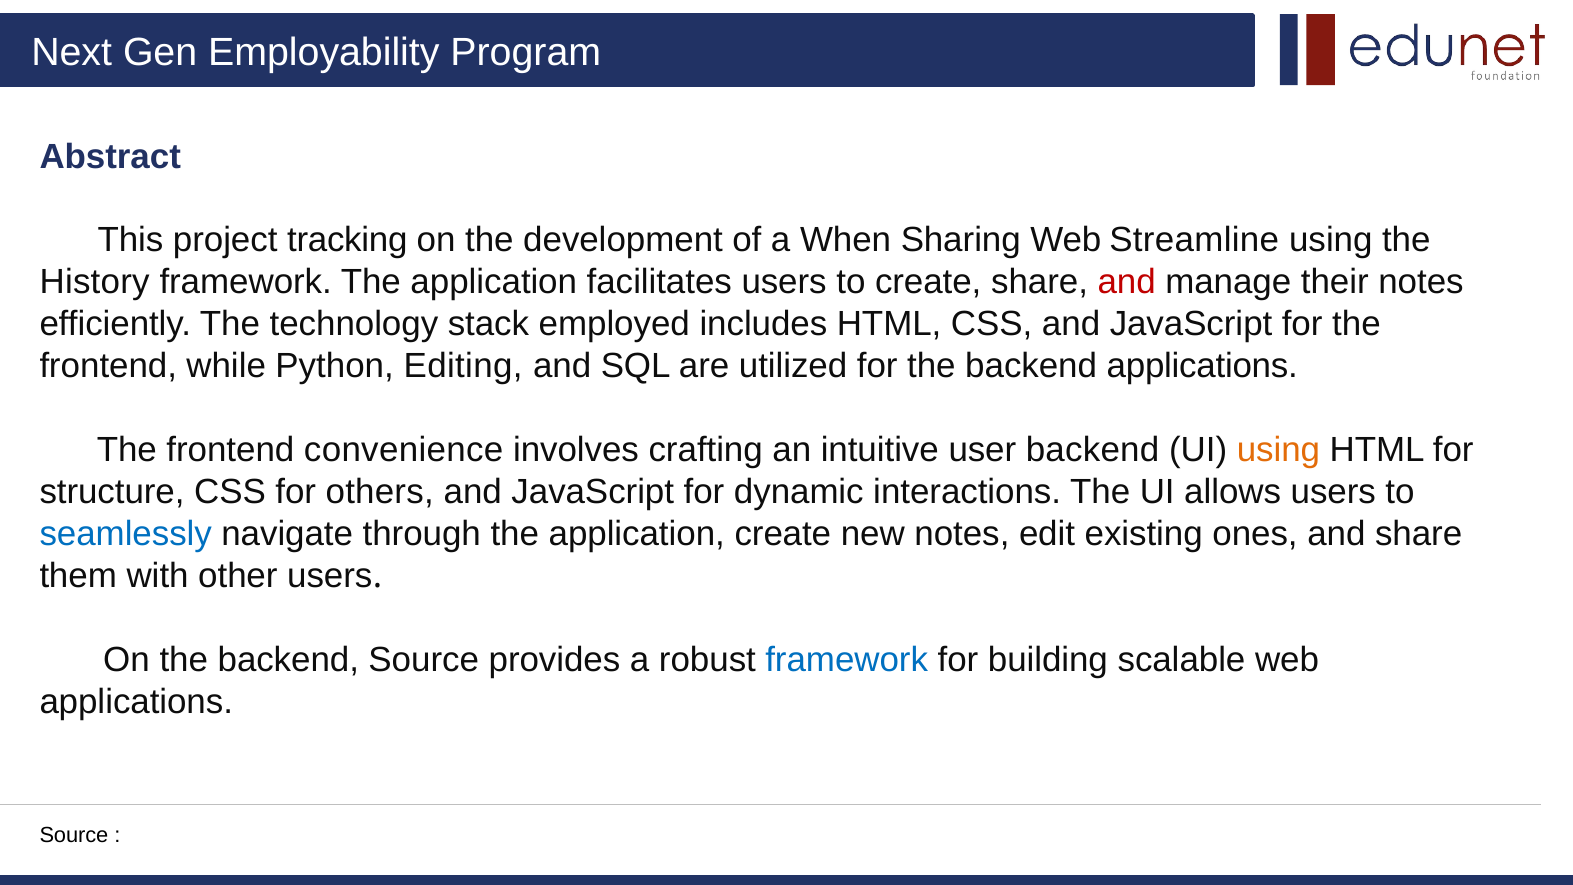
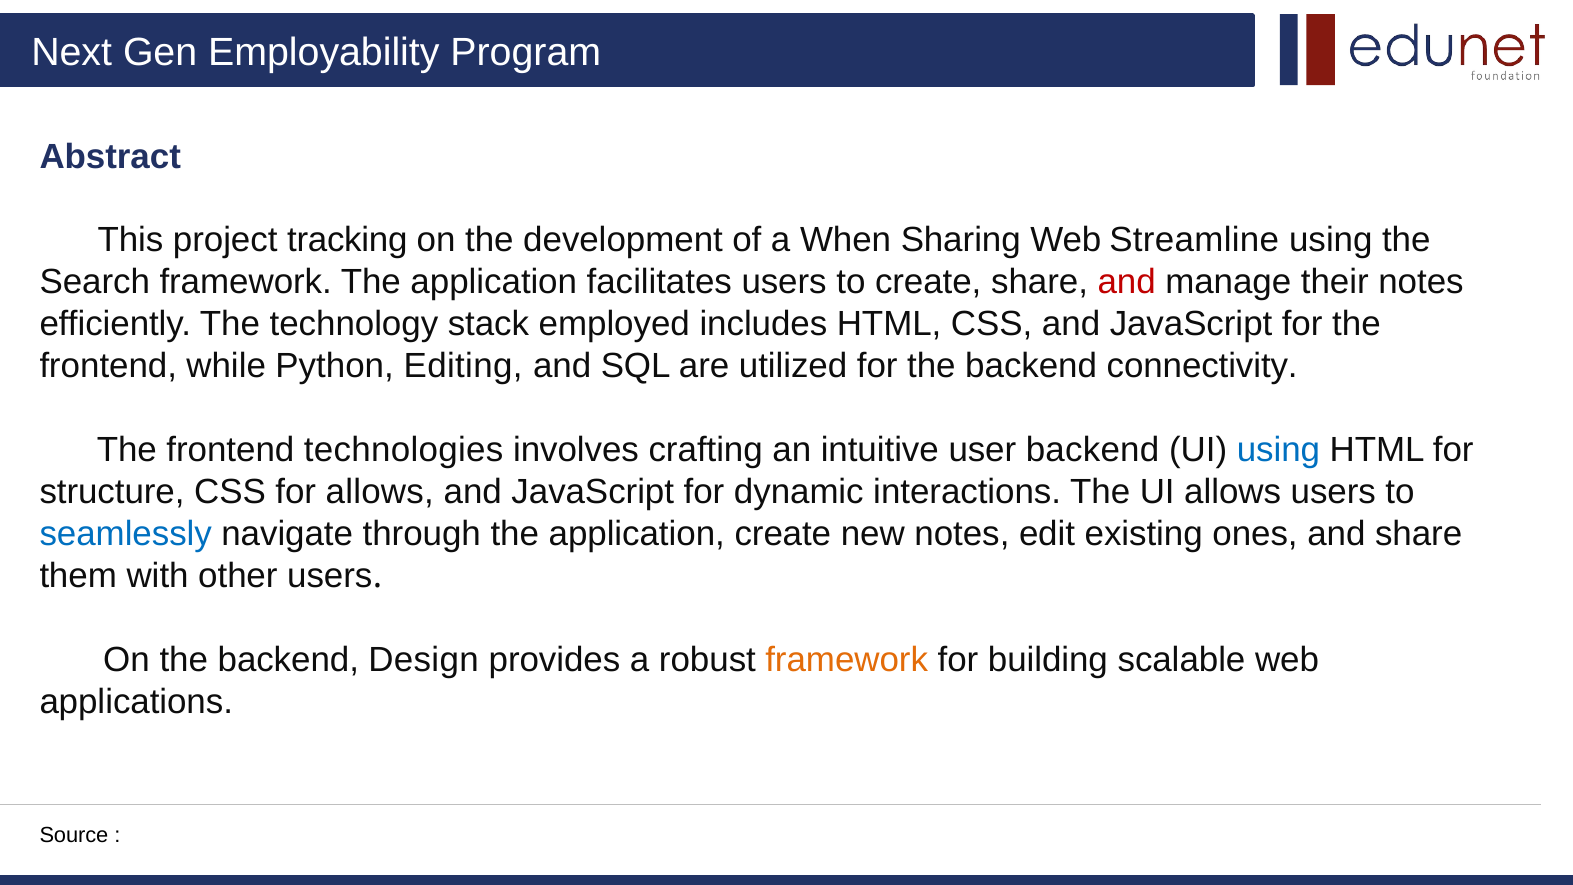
History: History -> Search
backend applications: applications -> connectivity
convenience: convenience -> technologies
using at (1278, 450) colour: orange -> blue
for others: others -> allows
backend Source: Source -> Design
framework at (847, 660) colour: blue -> orange
